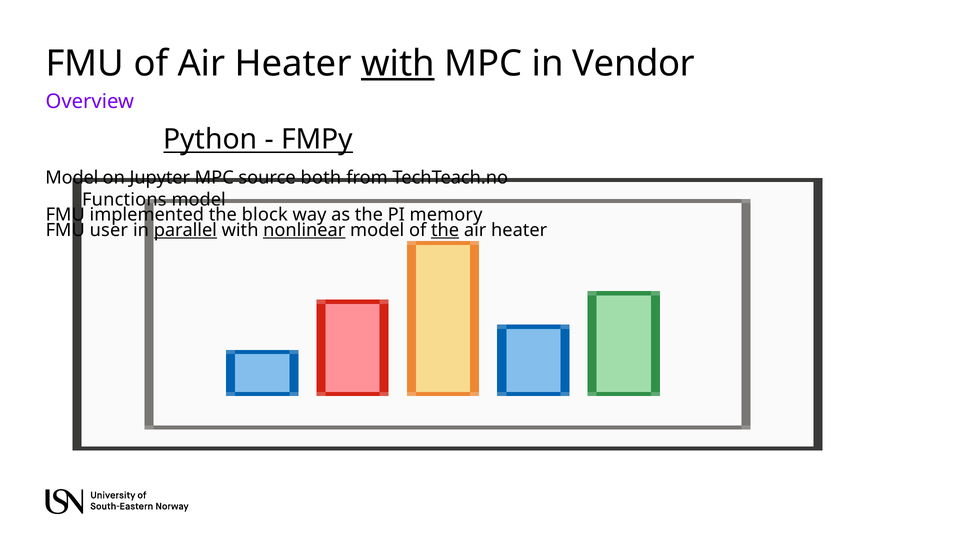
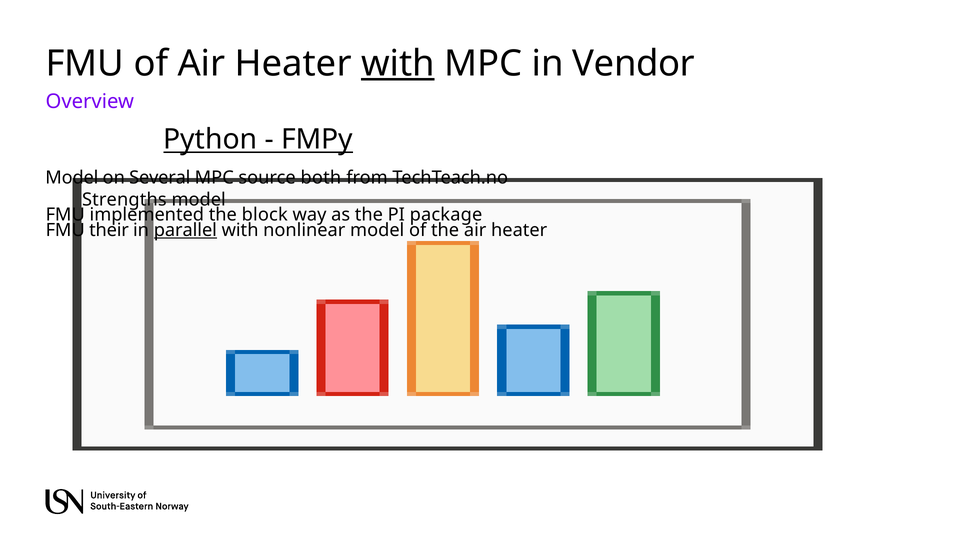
Jupyter: Jupyter -> Several
Functions: Functions -> Strengths
memory: memory -> package
user: user -> their
nonlinear underline: present -> none
the at (445, 230) underline: present -> none
